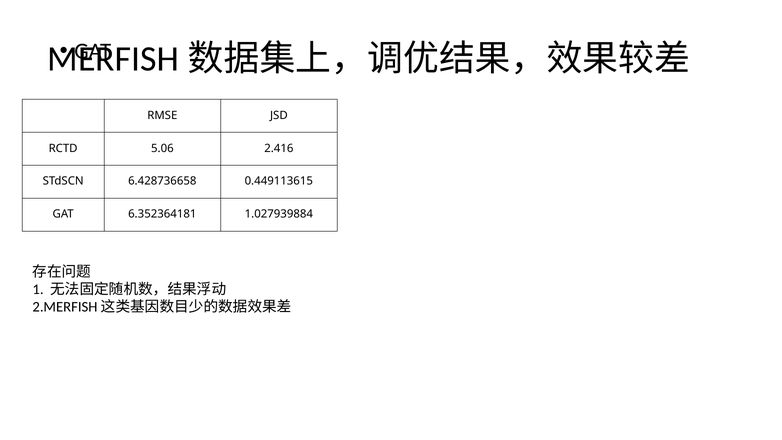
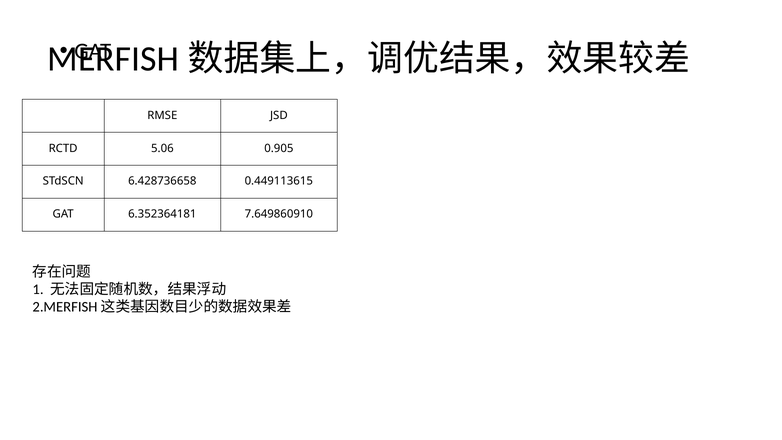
2.416: 2.416 -> 0.905
1.027939884: 1.027939884 -> 7.649860910
